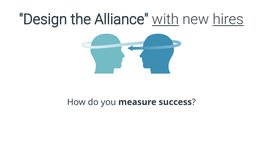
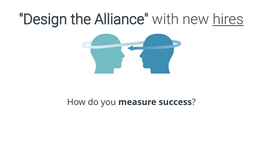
with underline: present -> none
